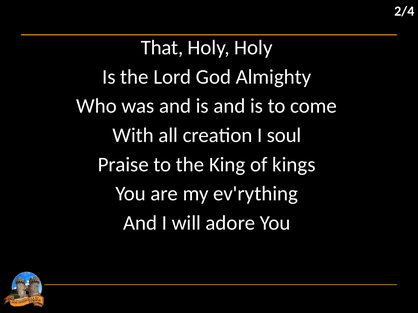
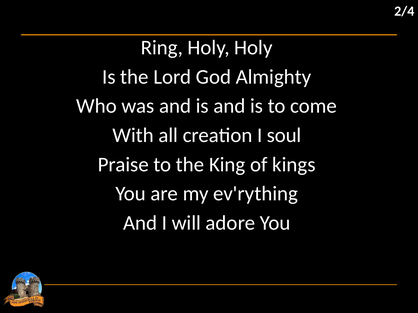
That: That -> Ring
